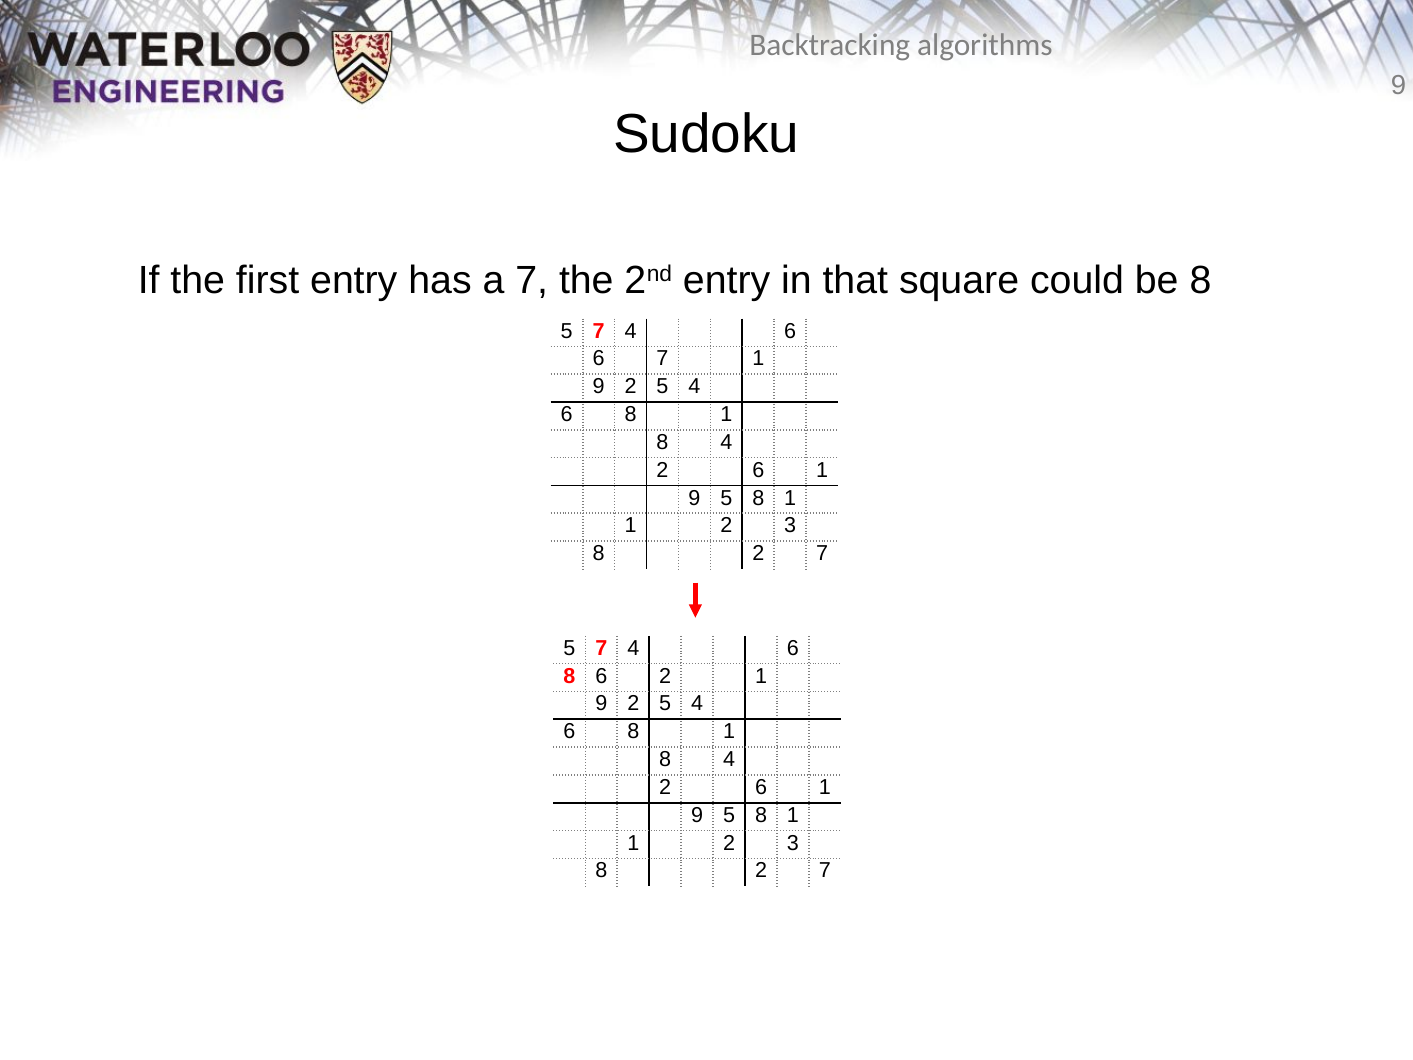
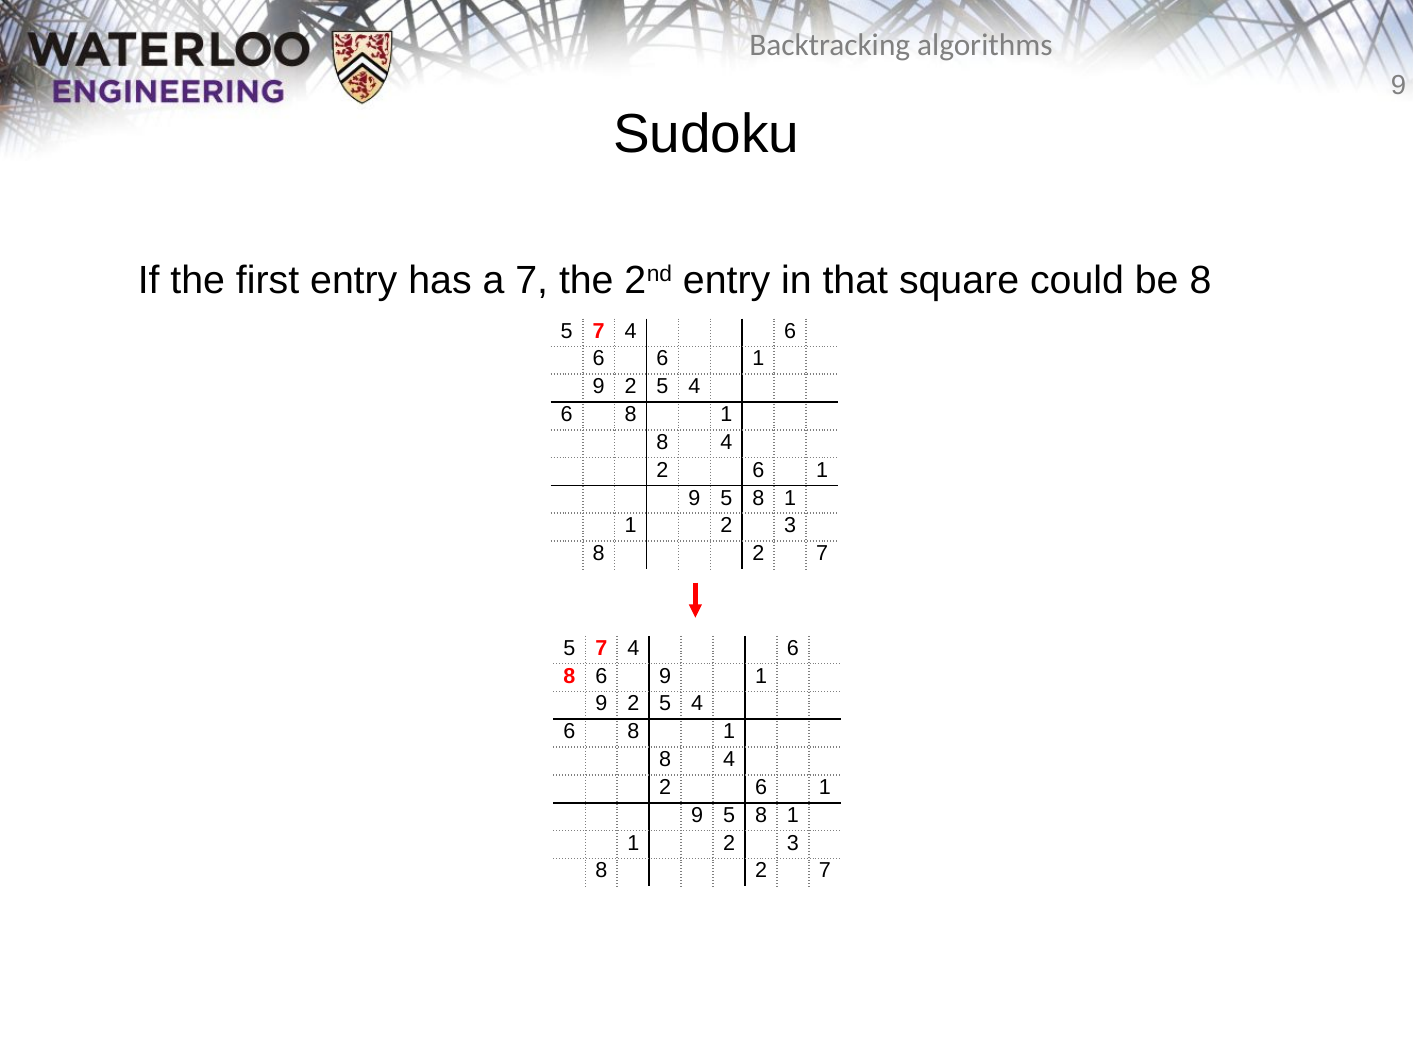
7 at (662, 359): 7 -> 6
6 2: 2 -> 9
